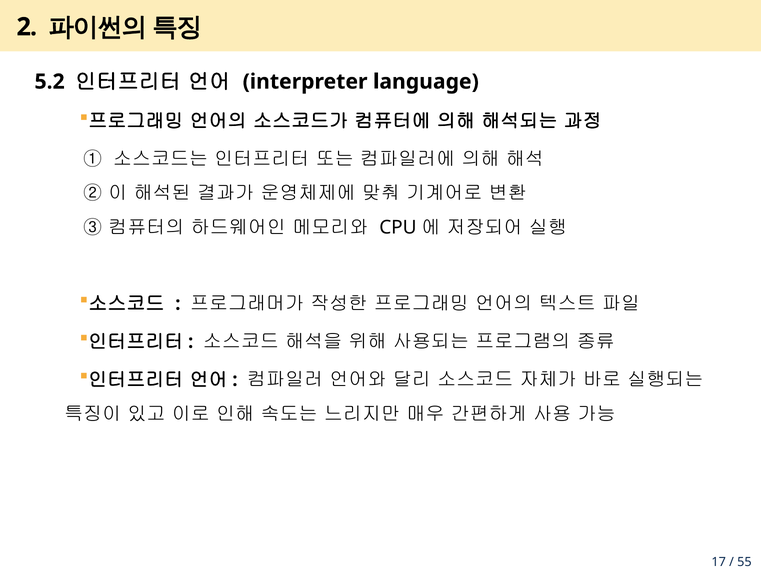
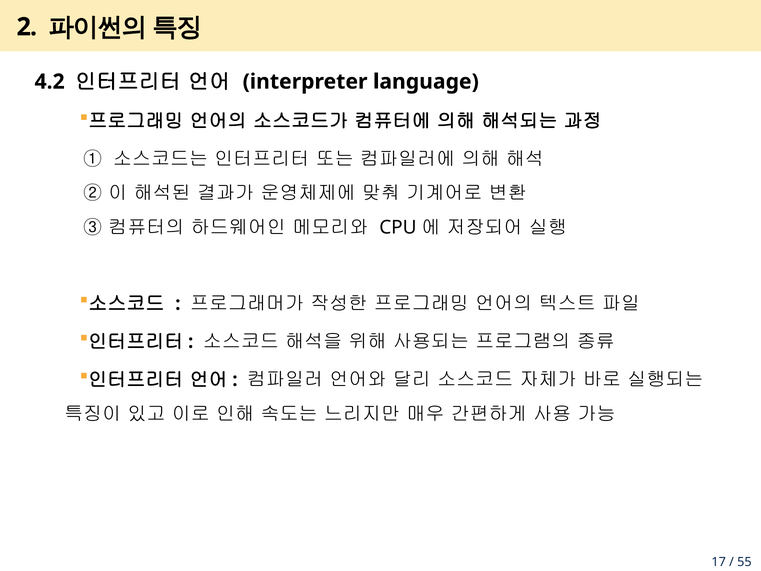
5.2: 5.2 -> 4.2
